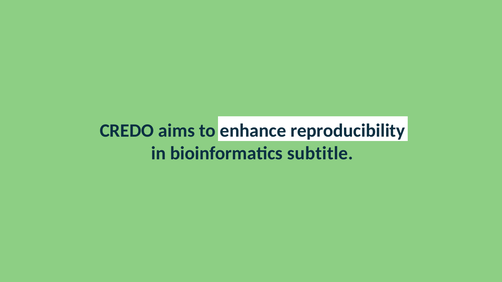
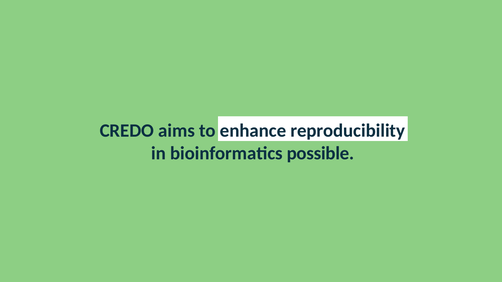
subtitle: subtitle -> possible
